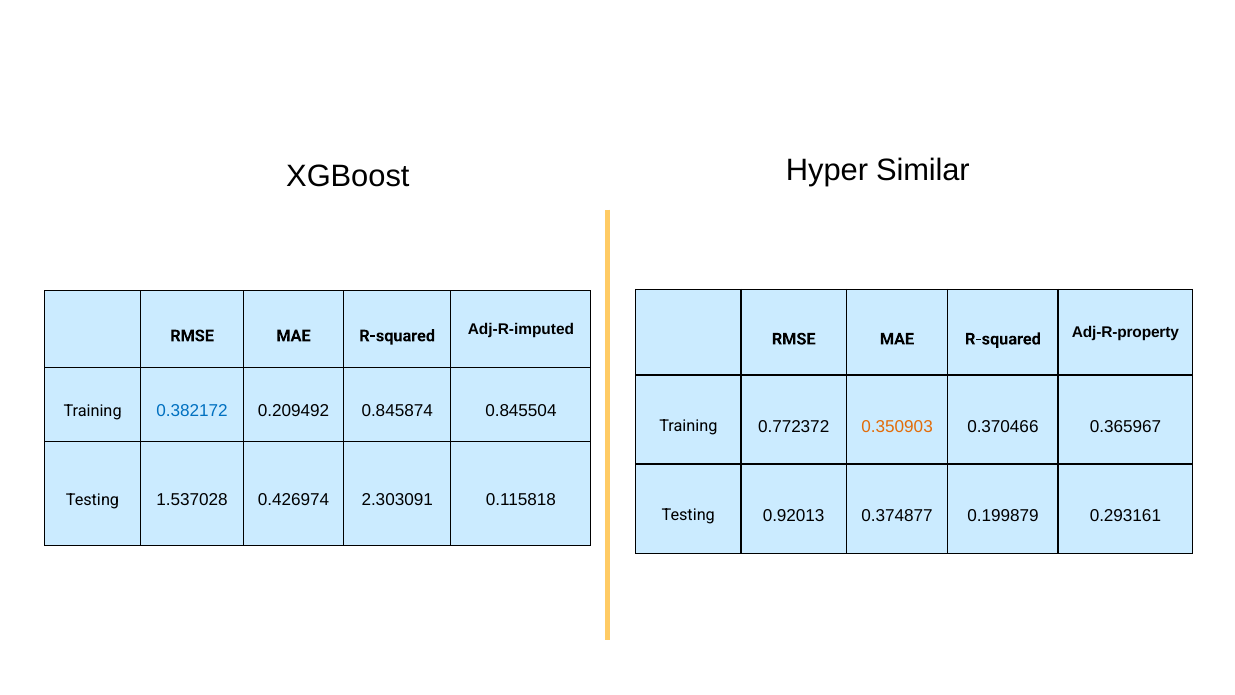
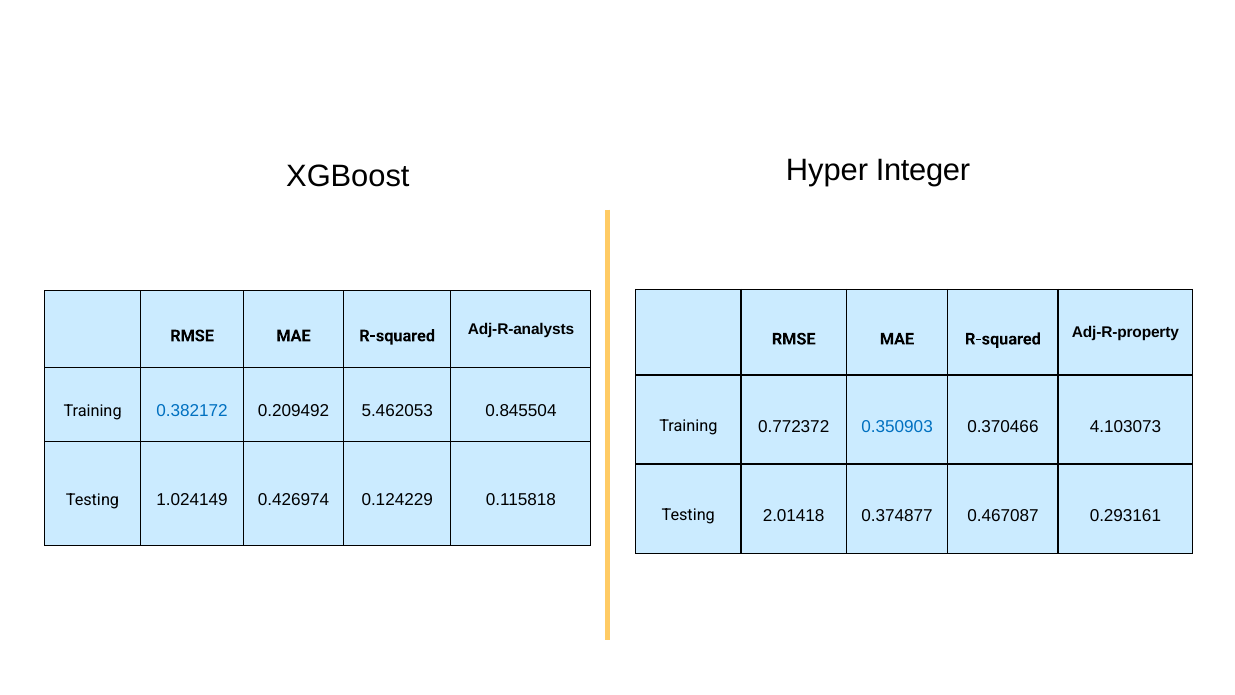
Similar: Similar -> Integer
Adj-R-imputed: Adj-R-imputed -> Adj-R-analysts
0.845874: 0.845874 -> 5.462053
0.350903 colour: orange -> blue
0.365967: 0.365967 -> 4.103073
1.537028: 1.537028 -> 1.024149
2.303091: 2.303091 -> 0.124229
0.92013: 0.92013 -> 2.01418
0.199879: 0.199879 -> 0.467087
